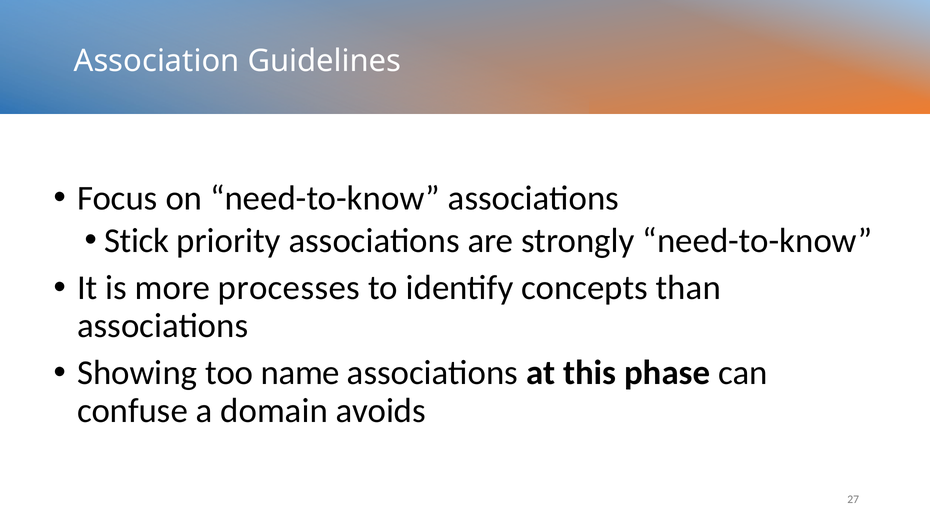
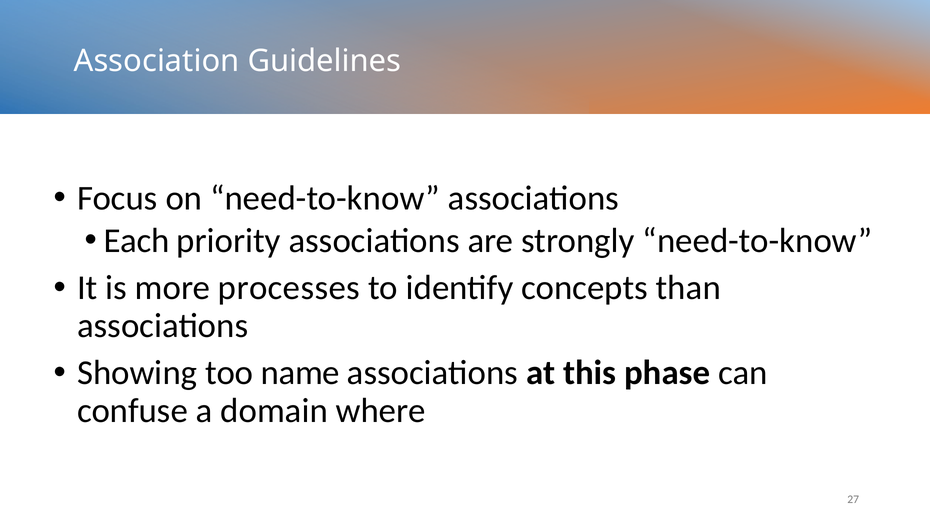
Stick: Stick -> Each
avoids: avoids -> where
